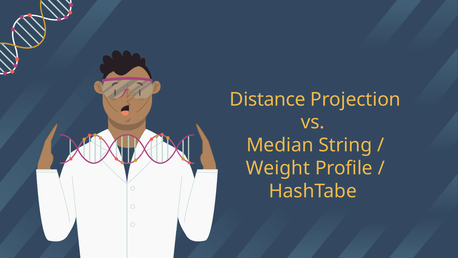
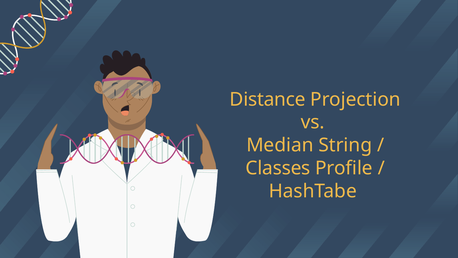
Weight: Weight -> Classes
